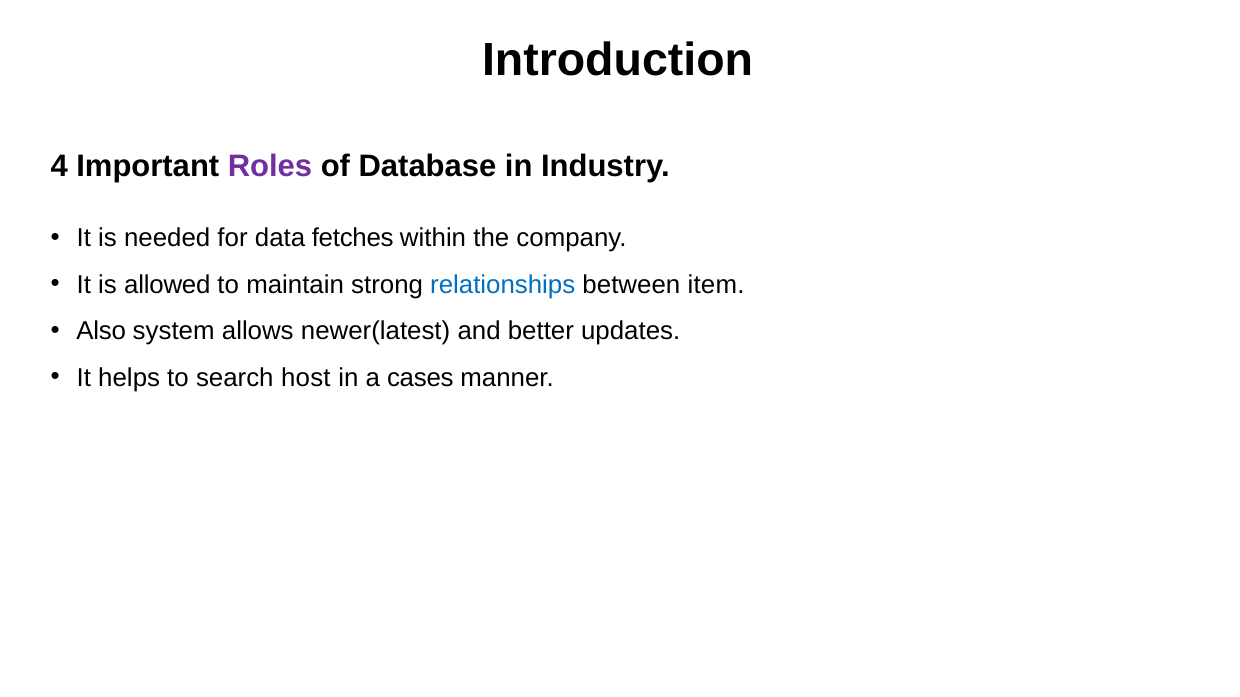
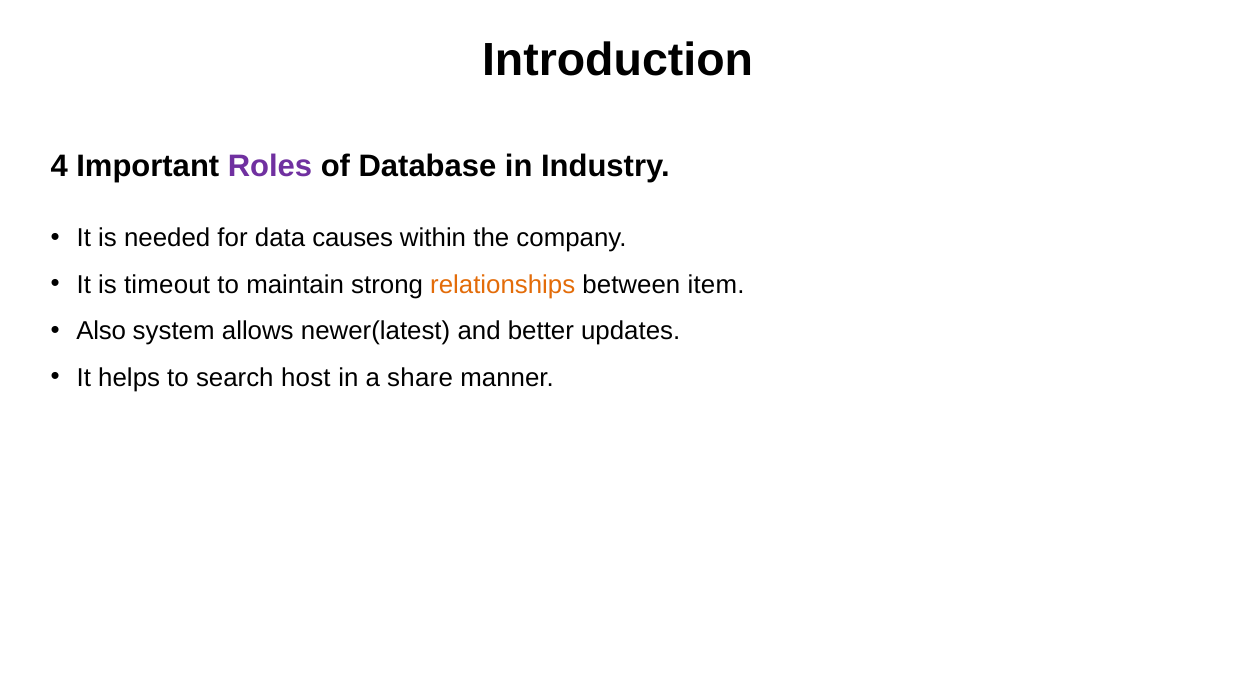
fetches: fetches -> causes
allowed: allowed -> timeout
relationships colour: blue -> orange
cases: cases -> share
